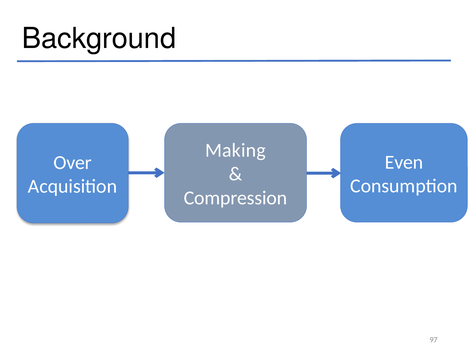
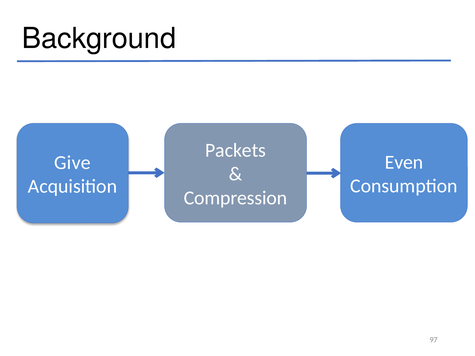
Making: Making -> Packets
Over: Over -> Give
